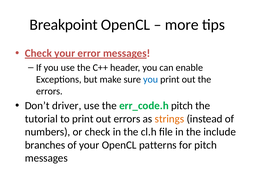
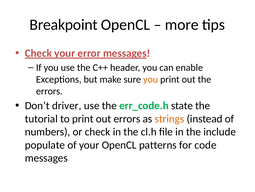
you at (151, 79) colour: blue -> orange
err_code.h pitch: pitch -> state
branches: branches -> populate
for pitch: pitch -> code
